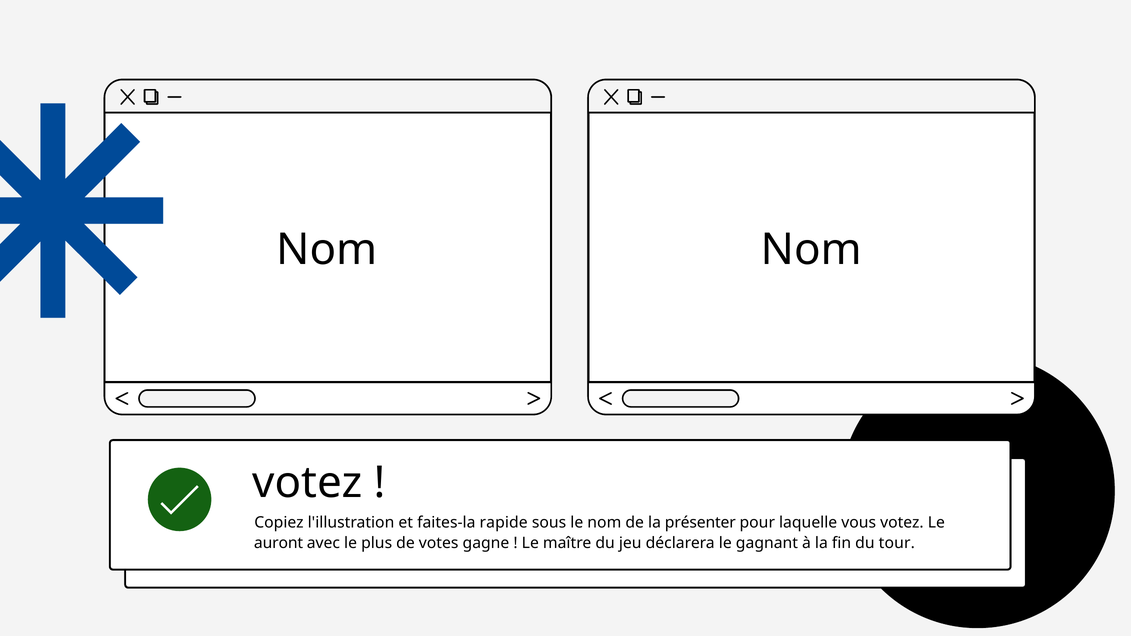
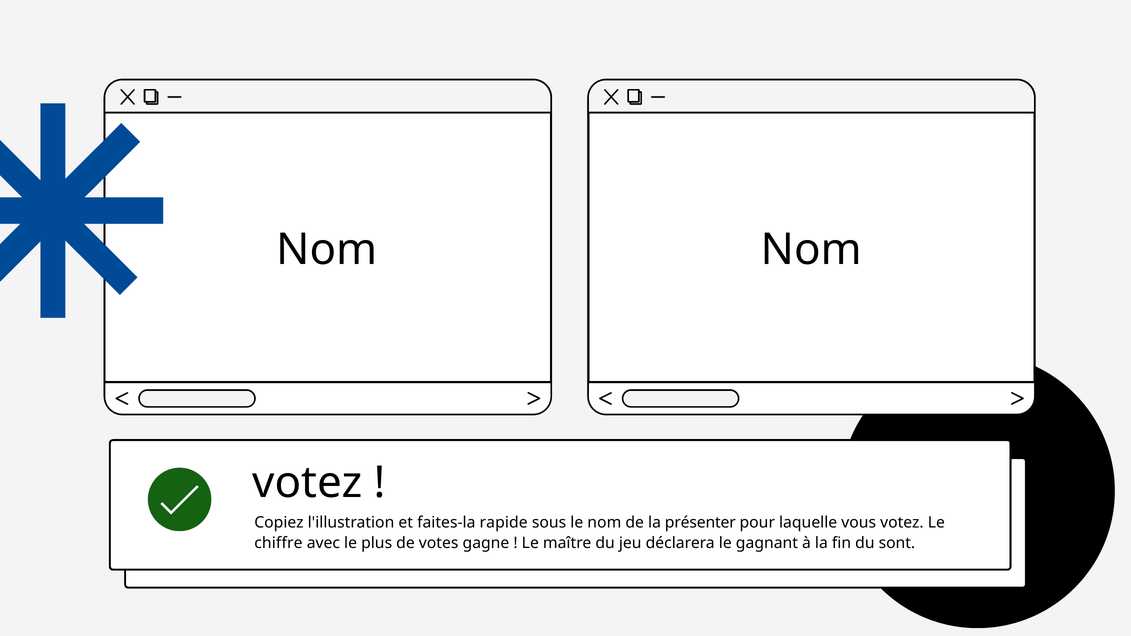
auront: auront -> chiffre
tour: tour -> sont
